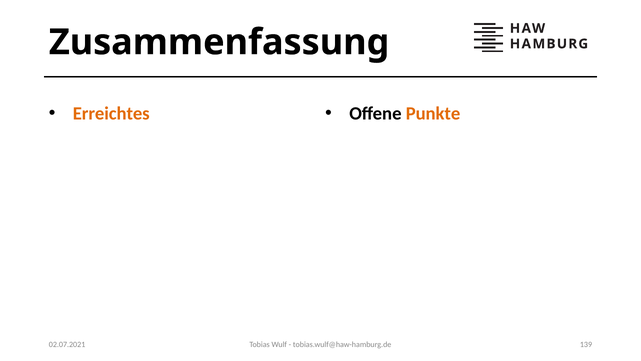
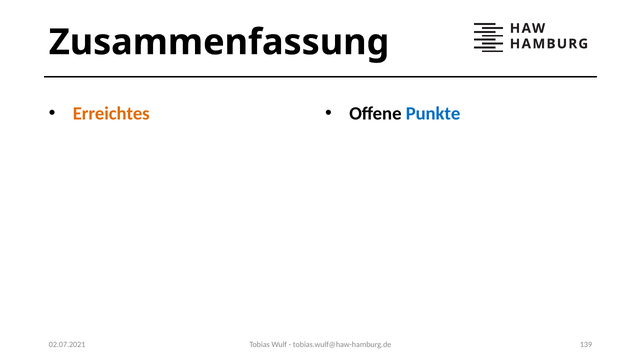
Punkte colour: orange -> blue
